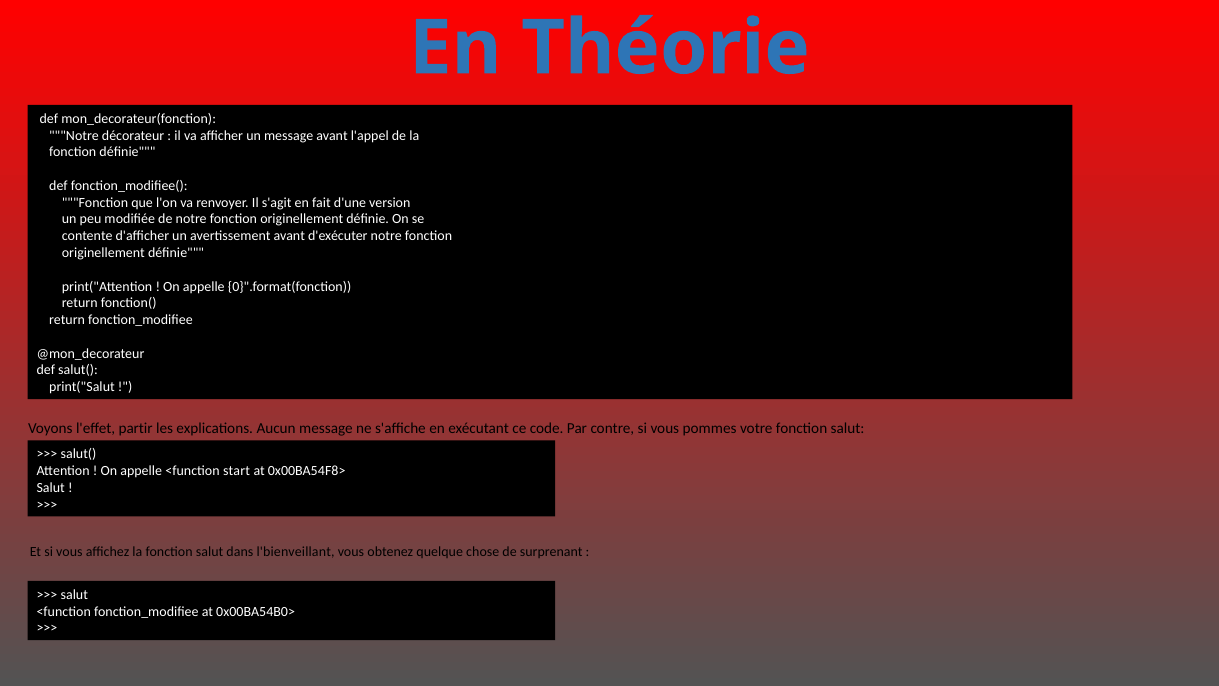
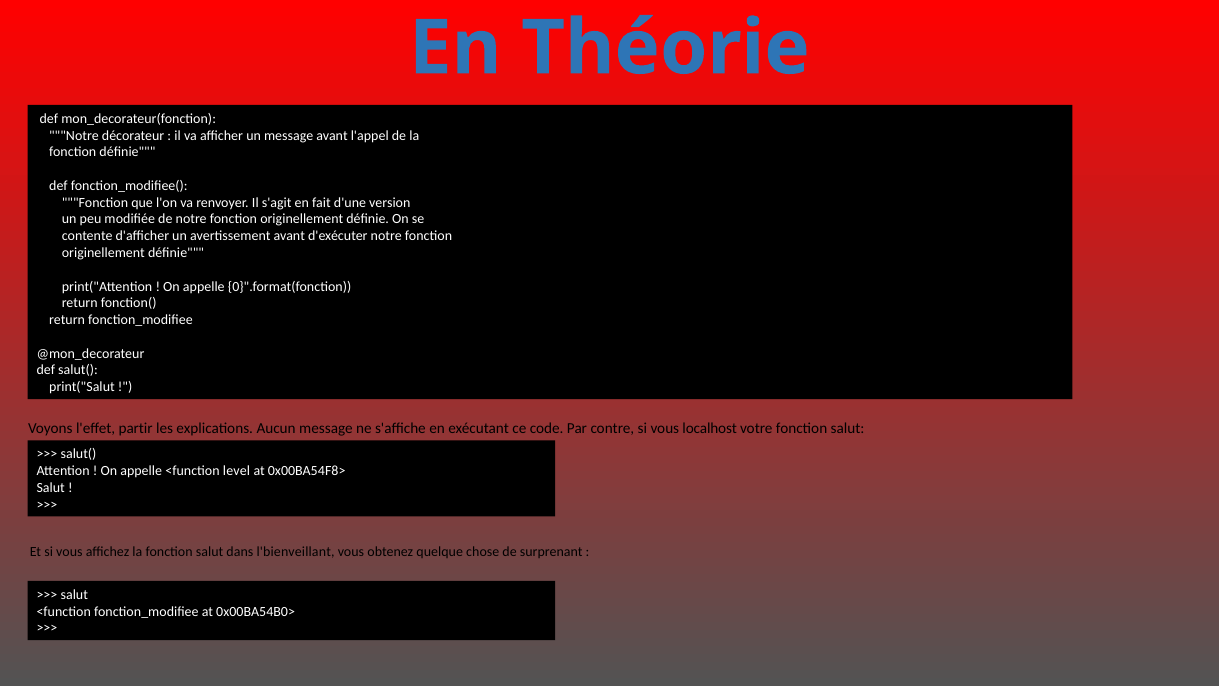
pommes: pommes -> localhost
start: start -> level
